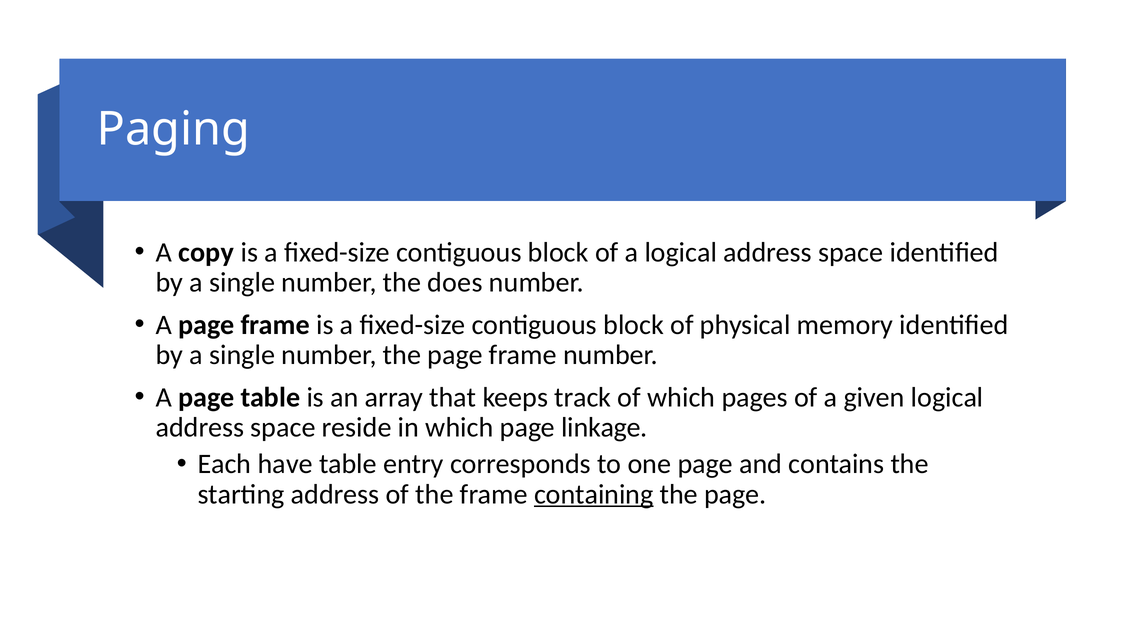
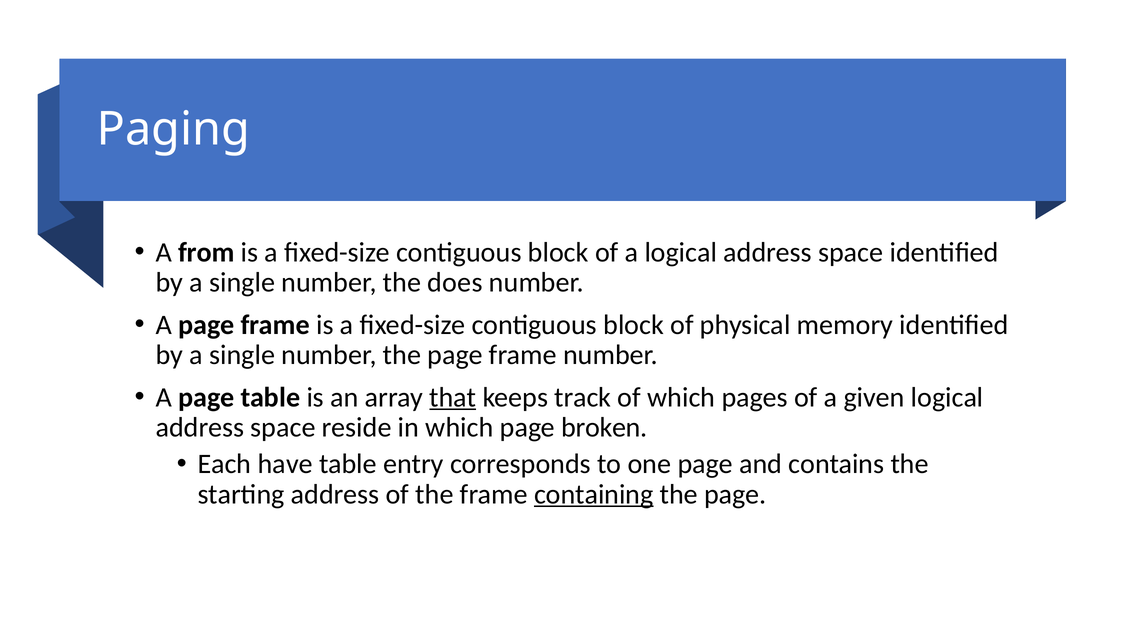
copy: copy -> from
that underline: none -> present
linkage: linkage -> broken
